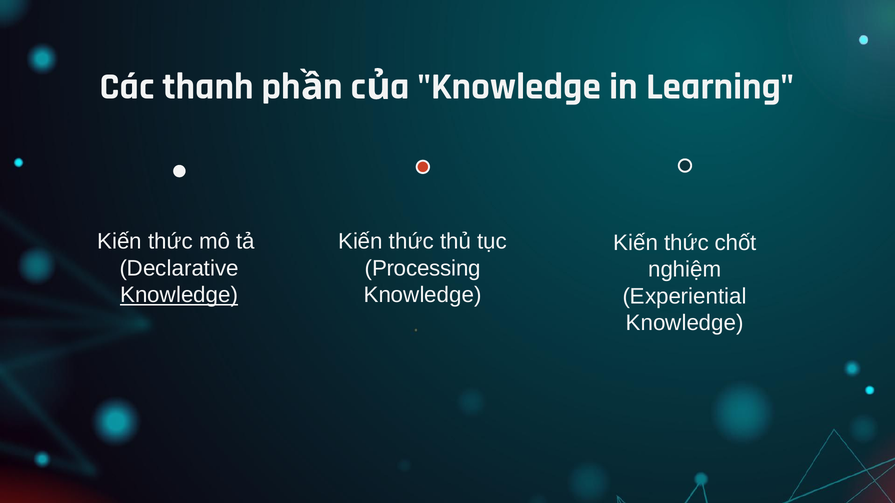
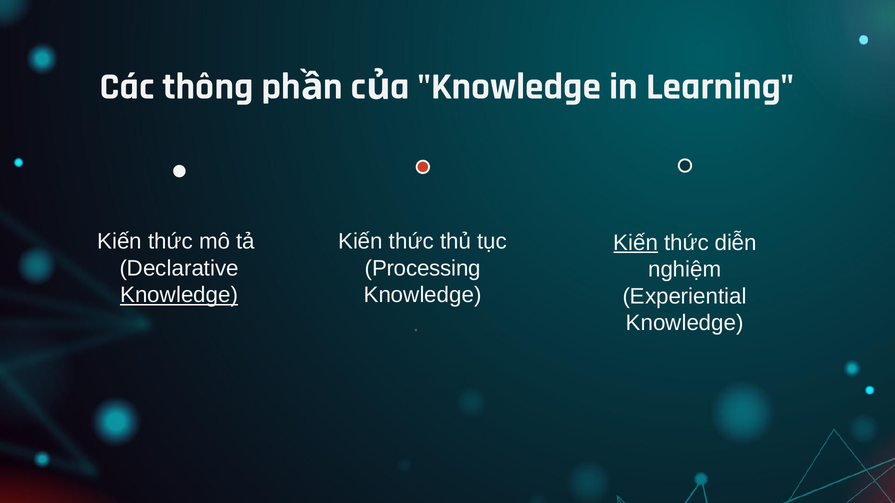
thanh: thanh -> thông
Kiến at (636, 243) underline: none -> present
chốt: chốt -> diễn
